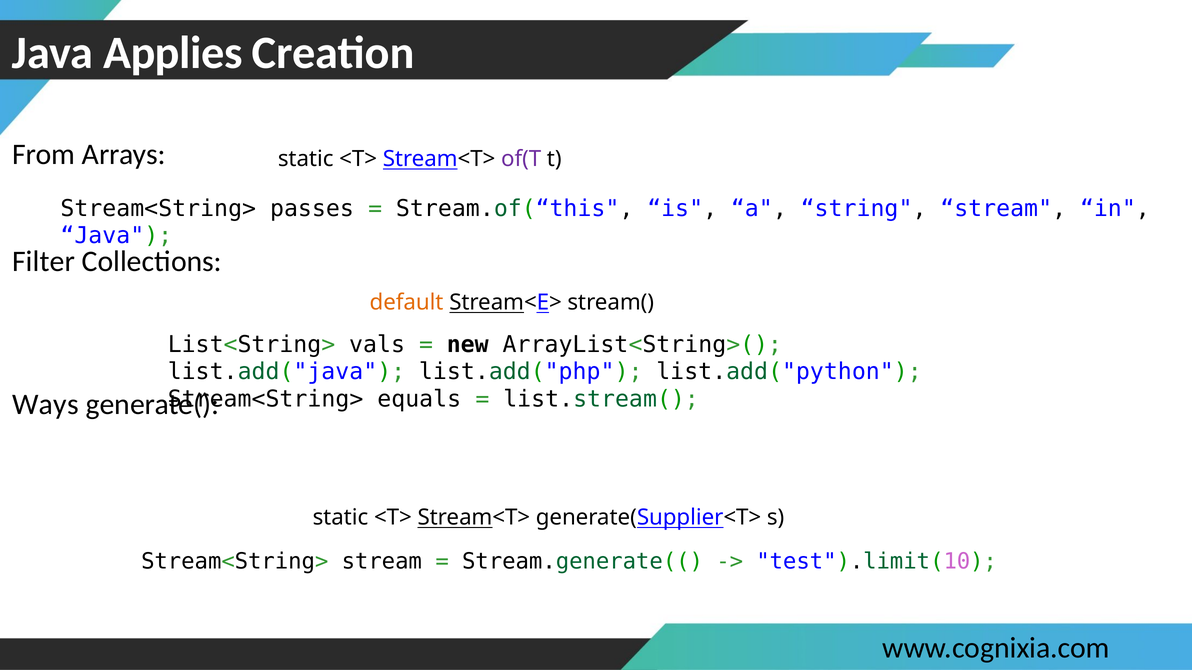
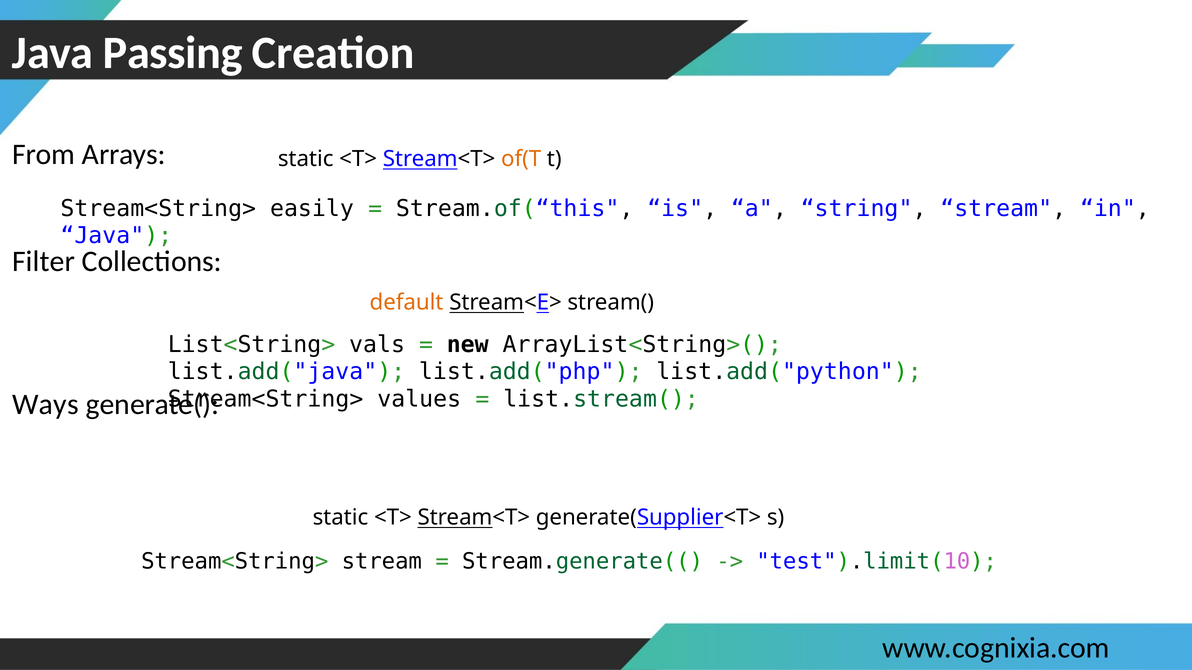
Applies: Applies -> Passing
of(T colour: purple -> orange
passes: passes -> easily
equals: equals -> values
